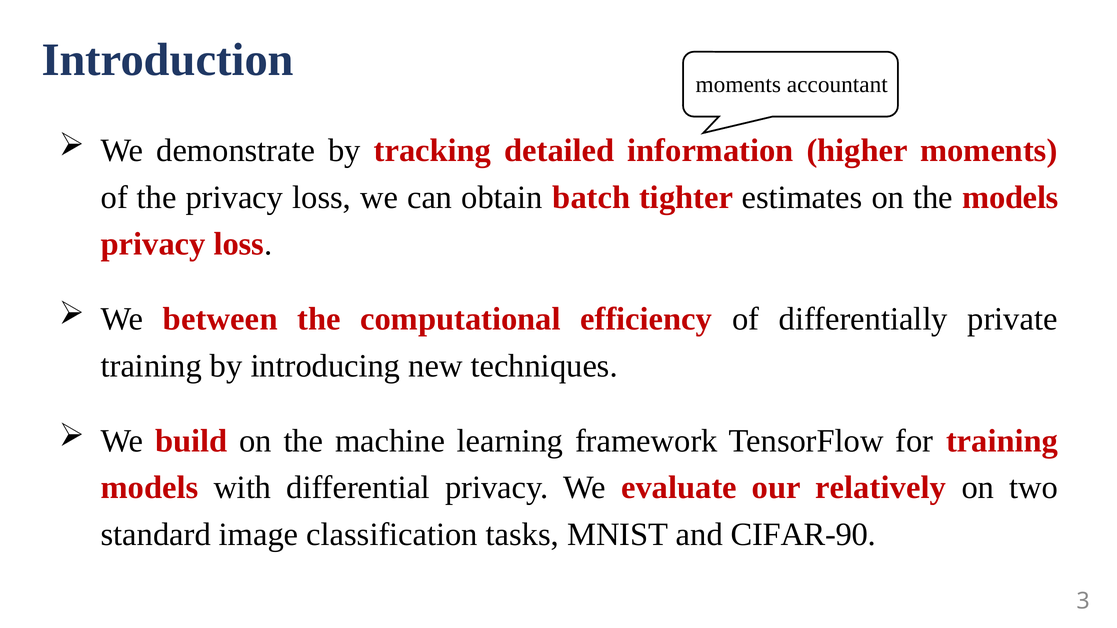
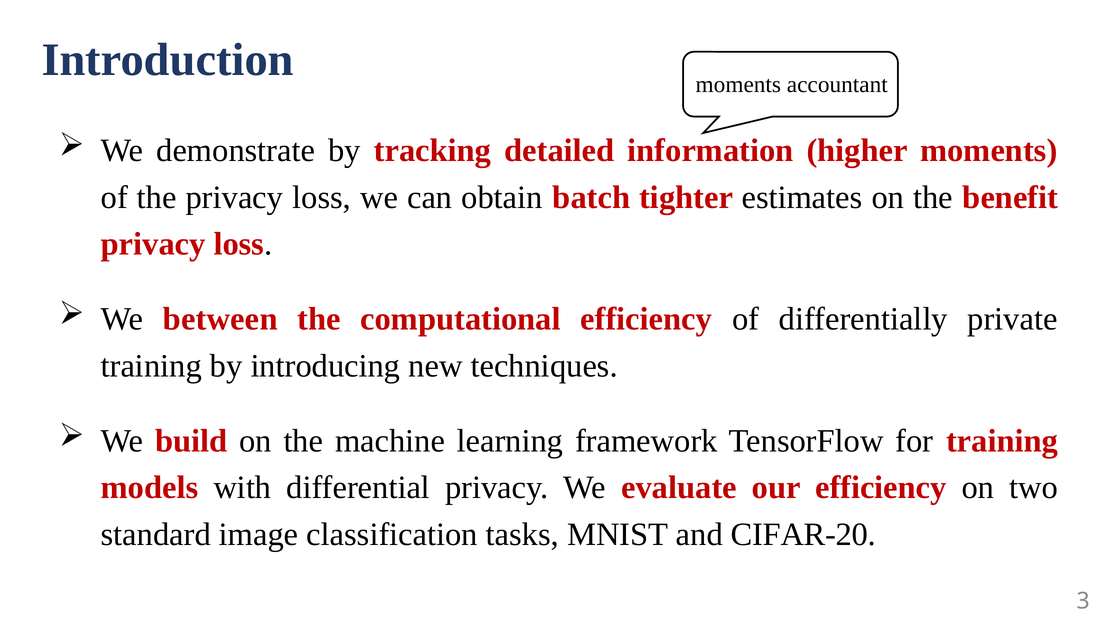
the models: models -> benefit
our relatively: relatively -> efficiency
CIFAR-90: CIFAR-90 -> CIFAR-20
